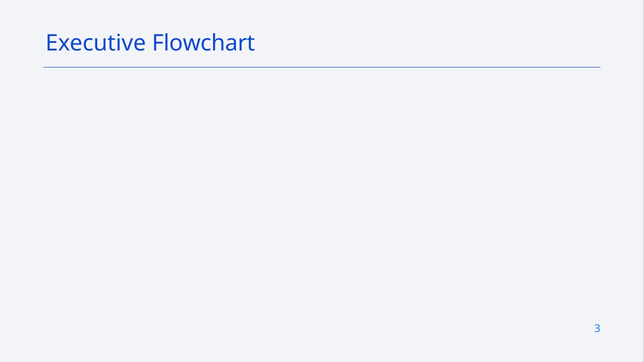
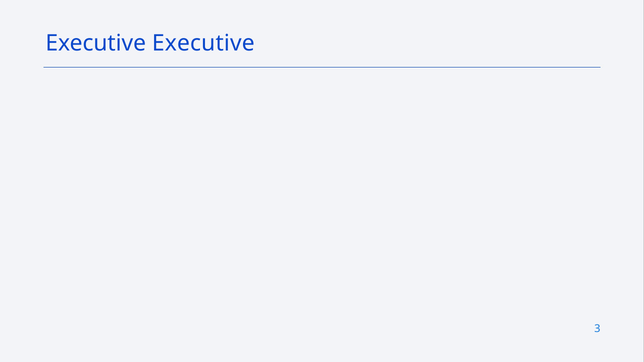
Executive Flowchart: Flowchart -> Executive
